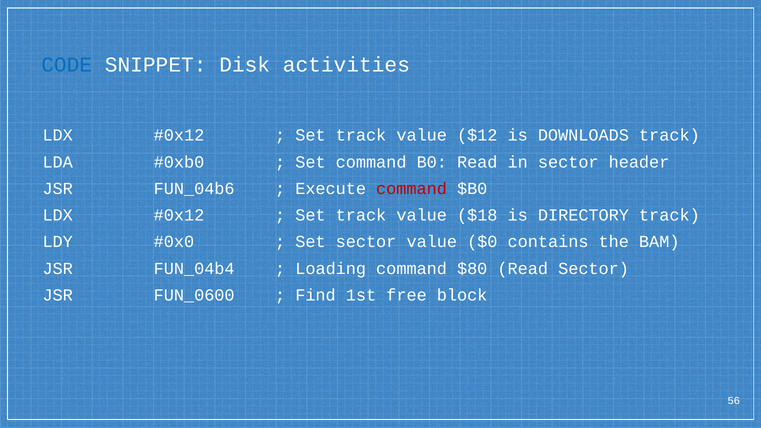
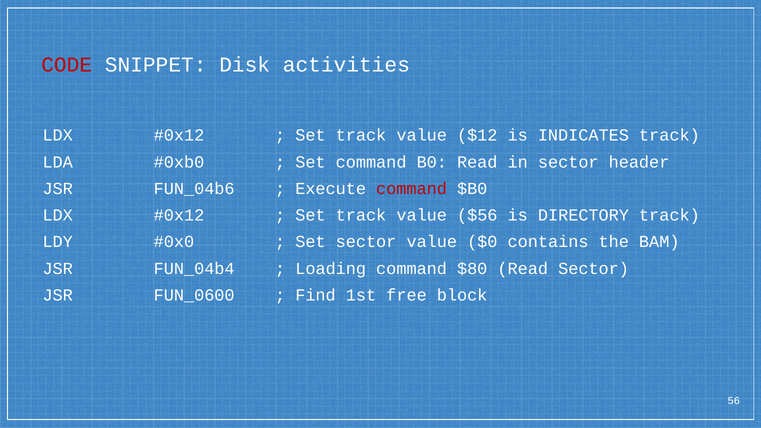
CODE colour: blue -> red
DOWNLOADS: DOWNLOADS -> INDICATES
$18: $18 -> $56
